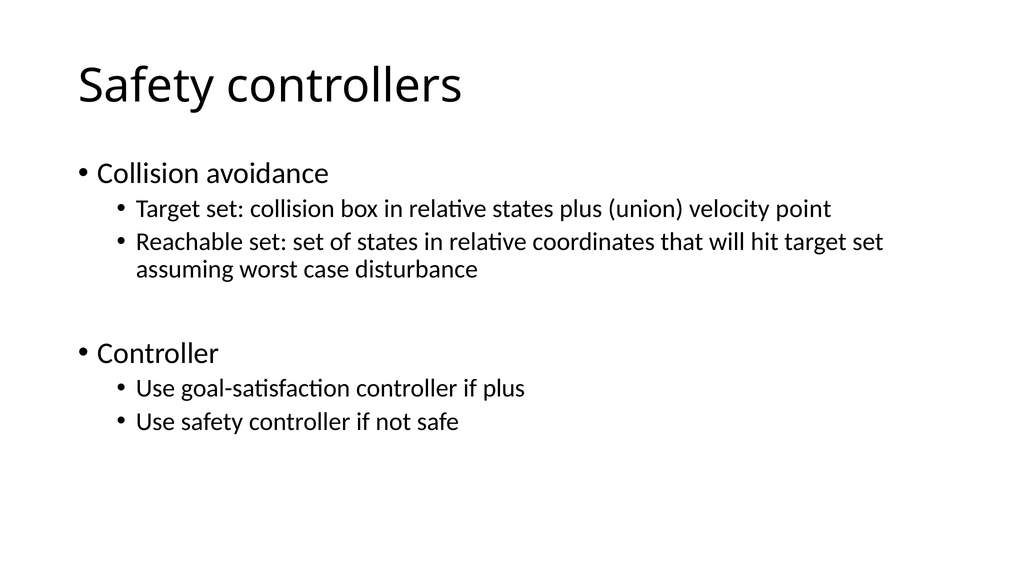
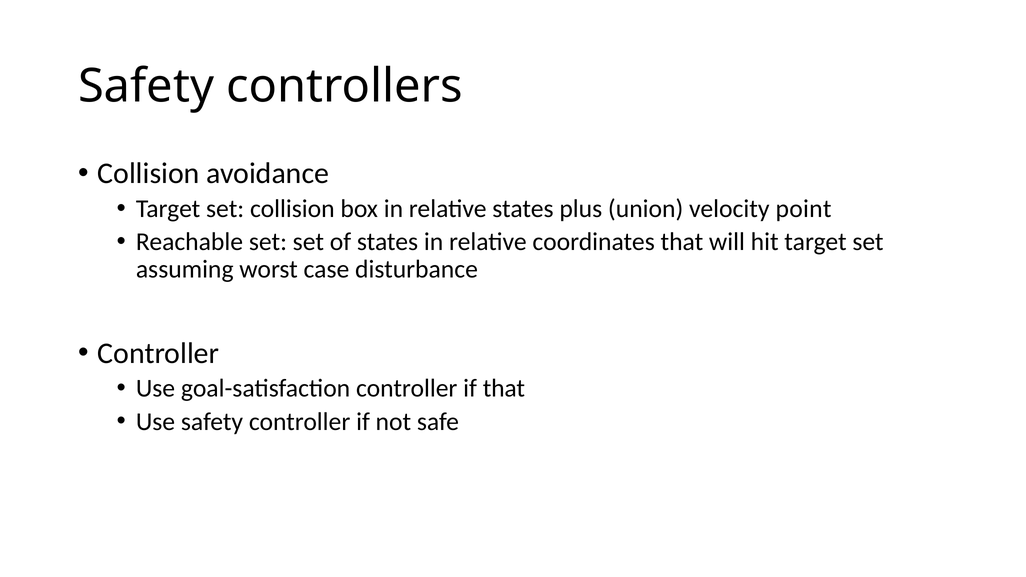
if plus: plus -> that
